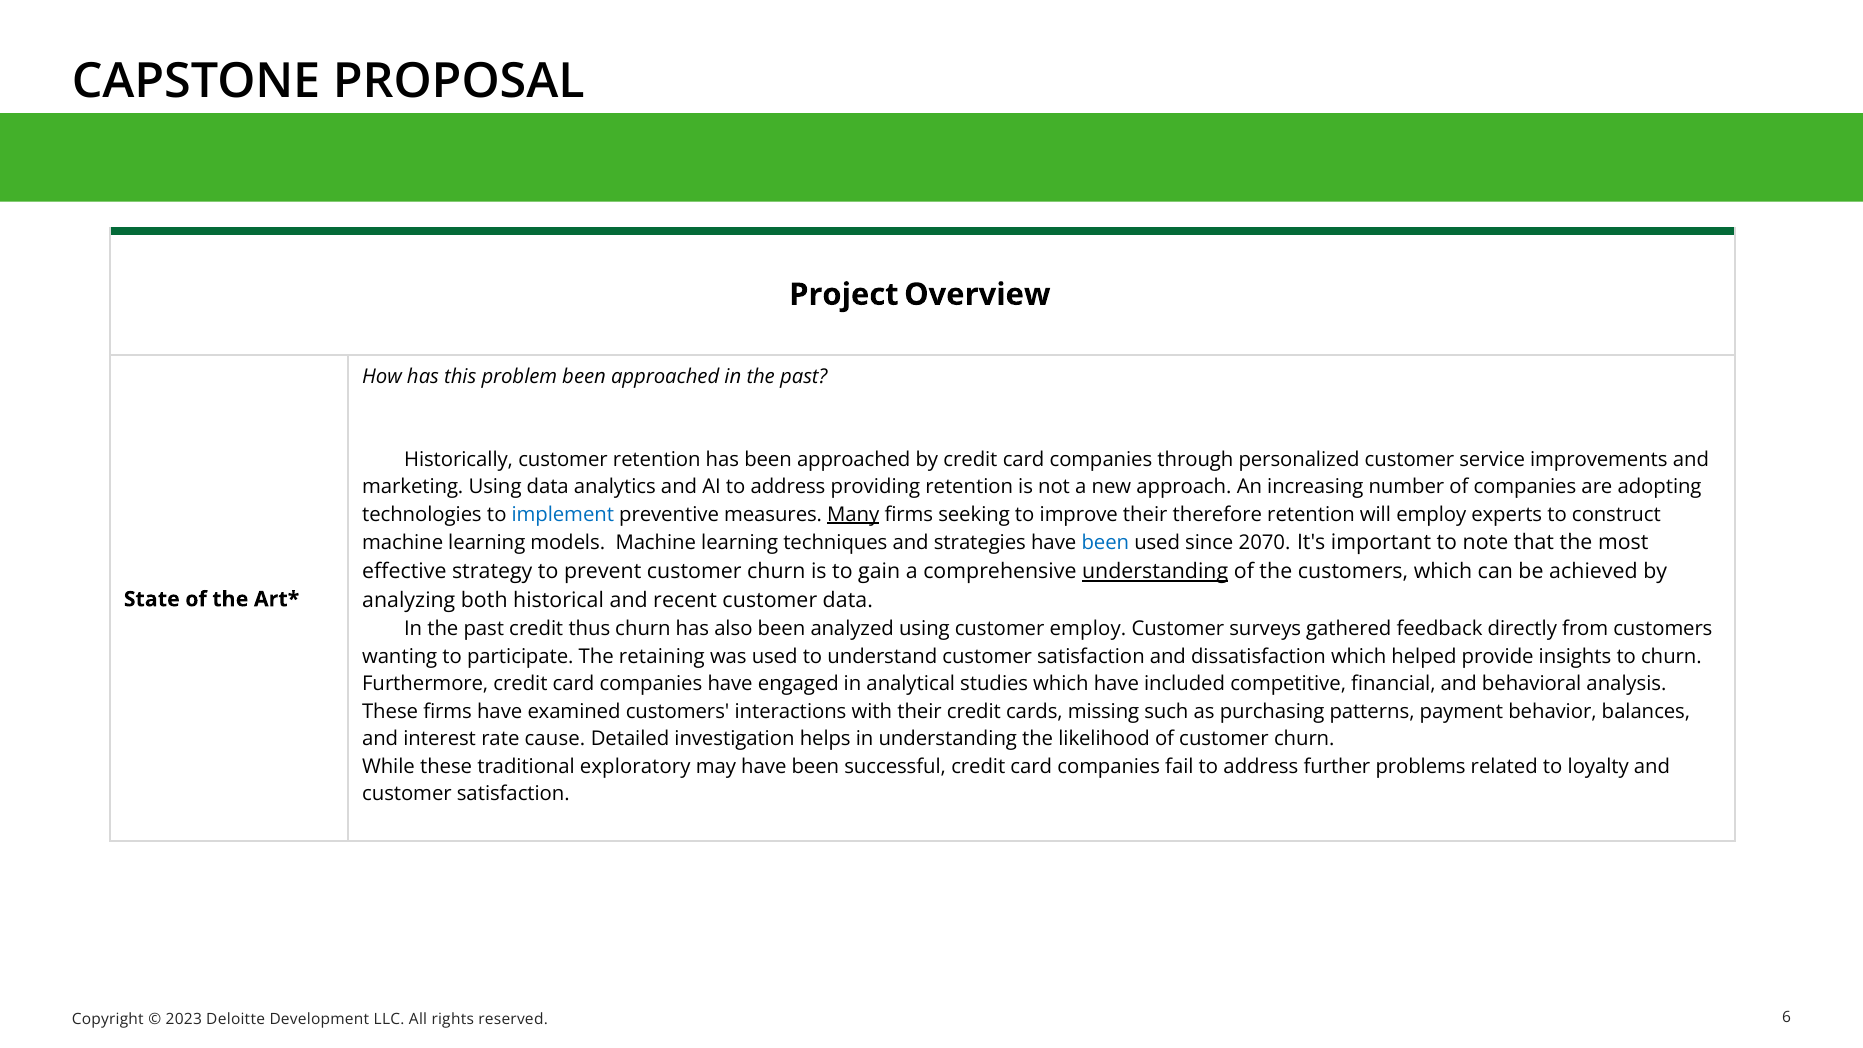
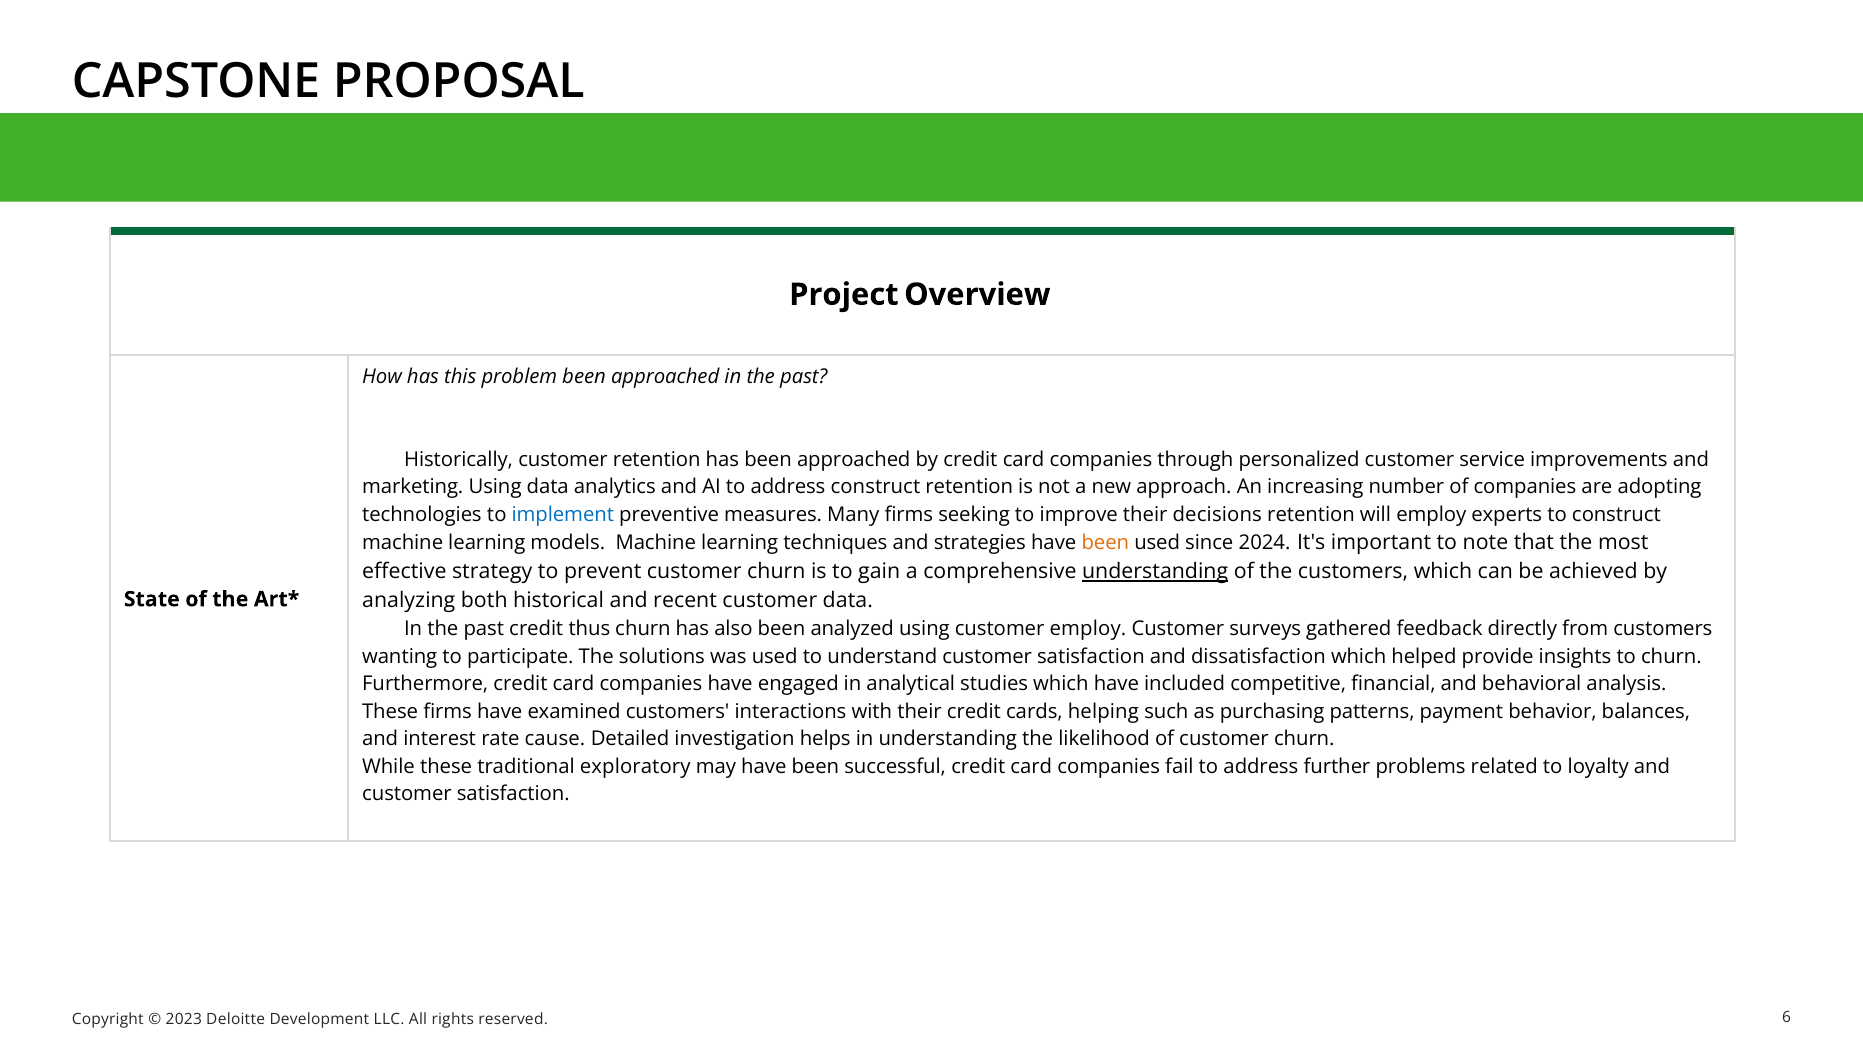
address providing: providing -> construct
Many underline: present -> none
therefore: therefore -> decisions
been at (1105, 543) colour: blue -> orange
2070: 2070 -> 2024
retaining: retaining -> solutions
missing: missing -> helping
